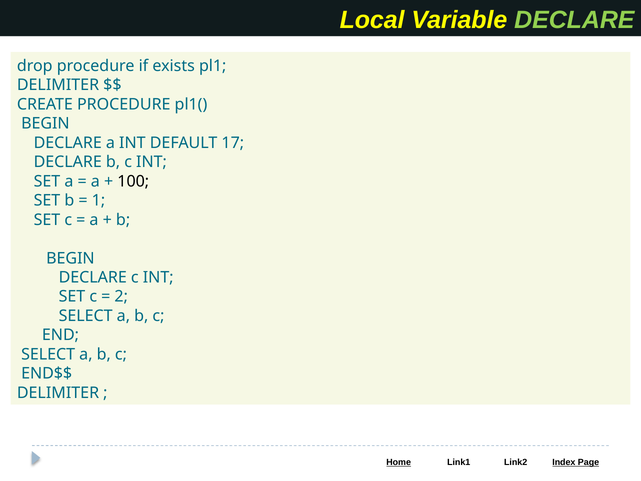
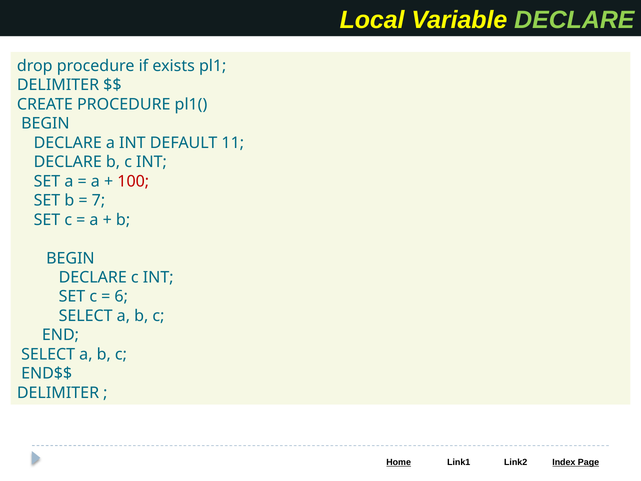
17: 17 -> 11
100 colour: black -> red
1: 1 -> 7
2: 2 -> 6
